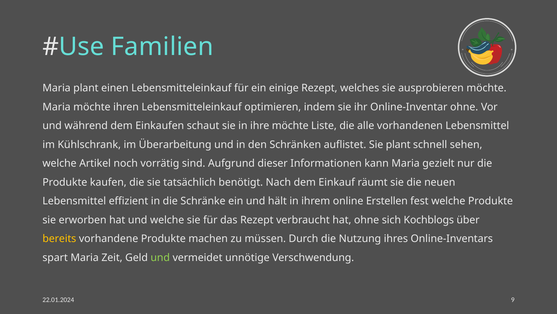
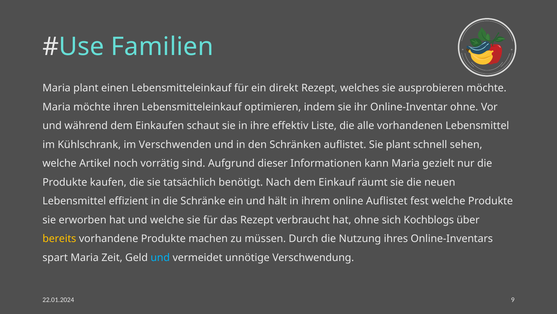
einige: einige -> direkt
ihre möchte: möchte -> effektiv
Überarbeitung: Überarbeitung -> Verschwenden
online Erstellen: Erstellen -> Auflistet
und at (160, 257) colour: light green -> light blue
